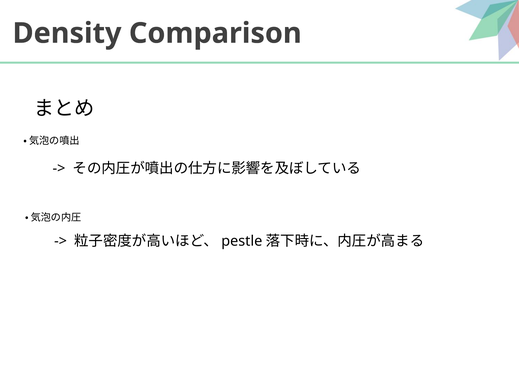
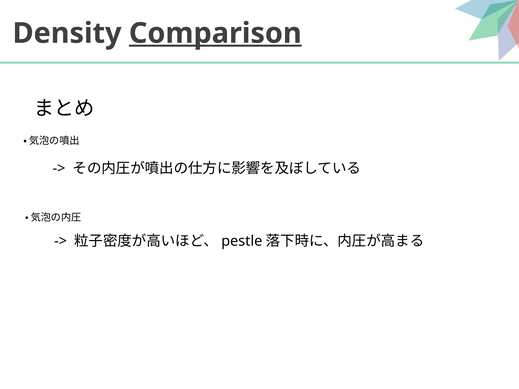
Comparison underline: none -> present
